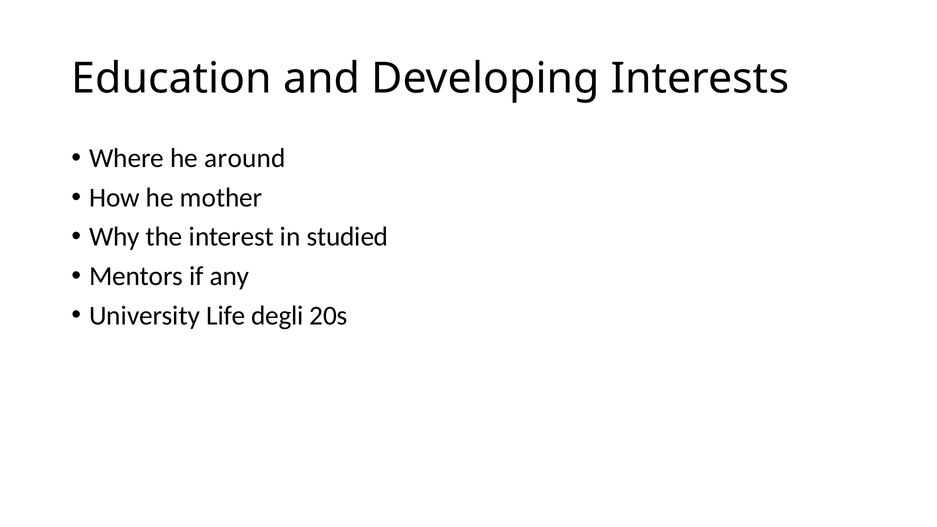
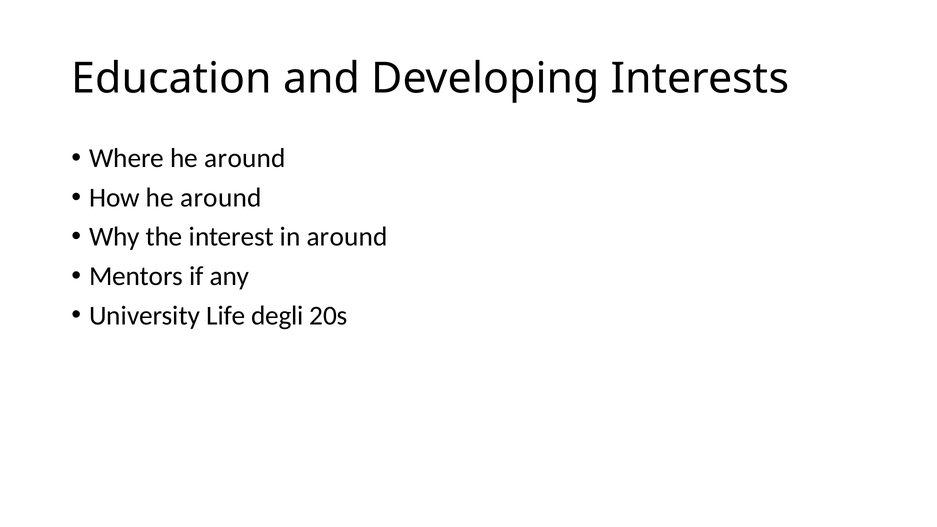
How he mother: mother -> around
in studied: studied -> around
